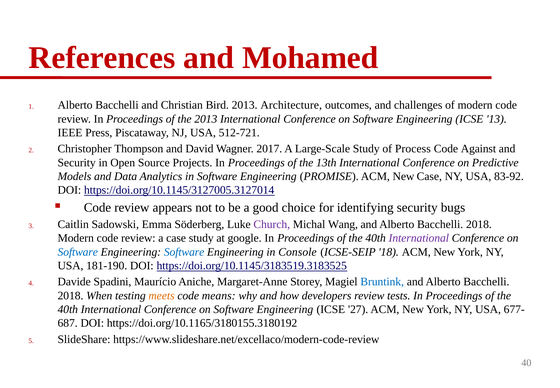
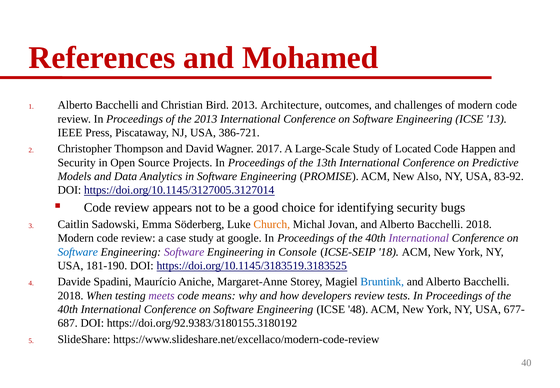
512-721: 512-721 -> 386-721
Process: Process -> Located
Against: Against -> Happen
New Case: Case -> Also
Church colour: purple -> orange
Wang: Wang -> Jovan
Software at (184, 252) colour: blue -> purple
meets colour: orange -> purple
27: 27 -> 48
https://doi.org/10.1165/3180155.3180192: https://doi.org/10.1165/3180155.3180192 -> https://doi.org/92.9383/3180155.3180192
